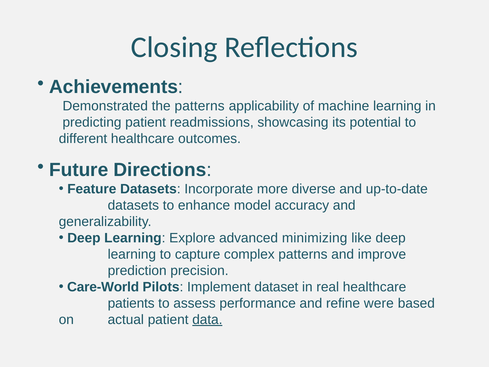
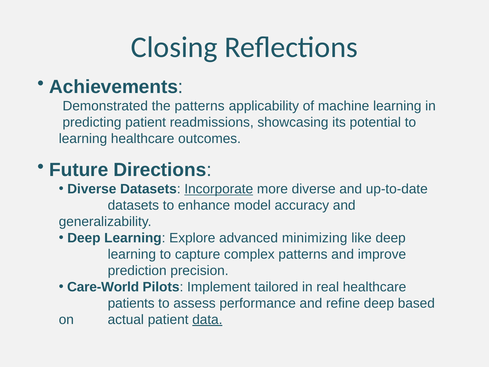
different at (83, 138): different -> learning
Feature at (92, 189): Feature -> Diverse
Incorporate underline: none -> present
dataset: dataset -> tailored
refine were: were -> deep
